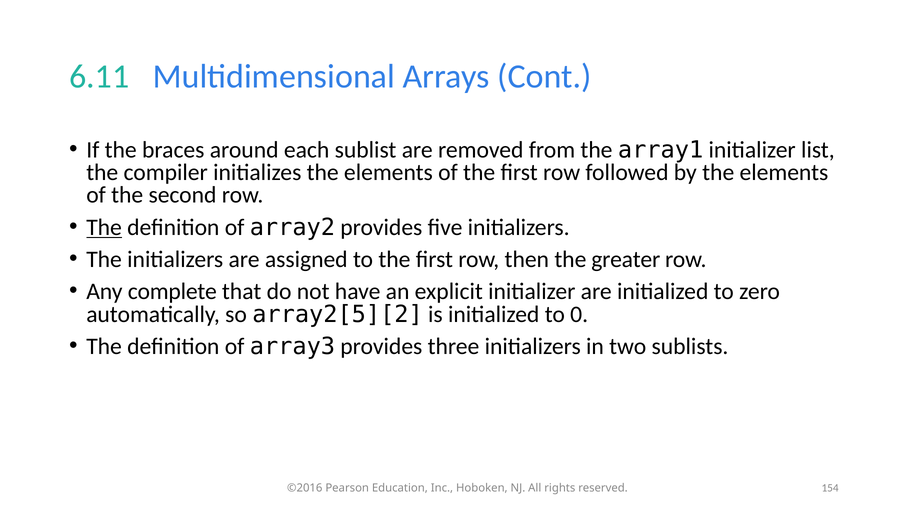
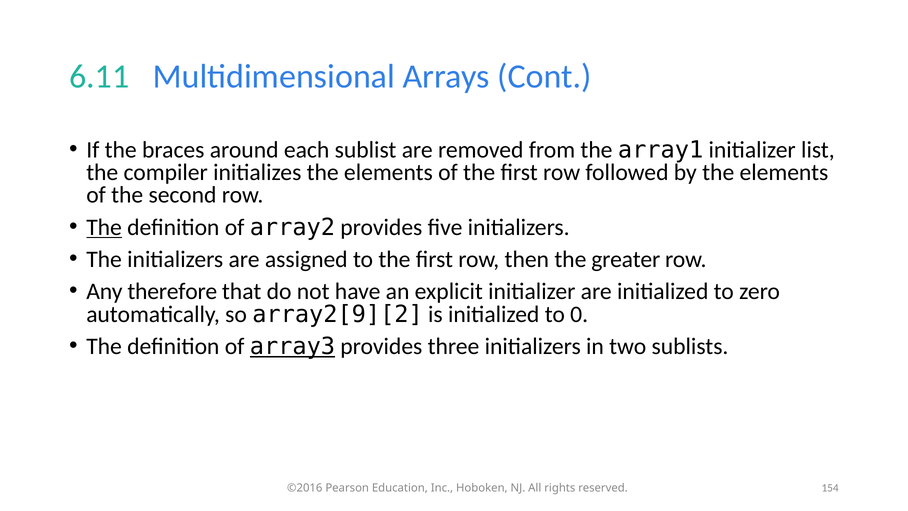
complete: complete -> therefore
array2[5][2: array2[5][2 -> array2[9][2
array3 underline: none -> present
